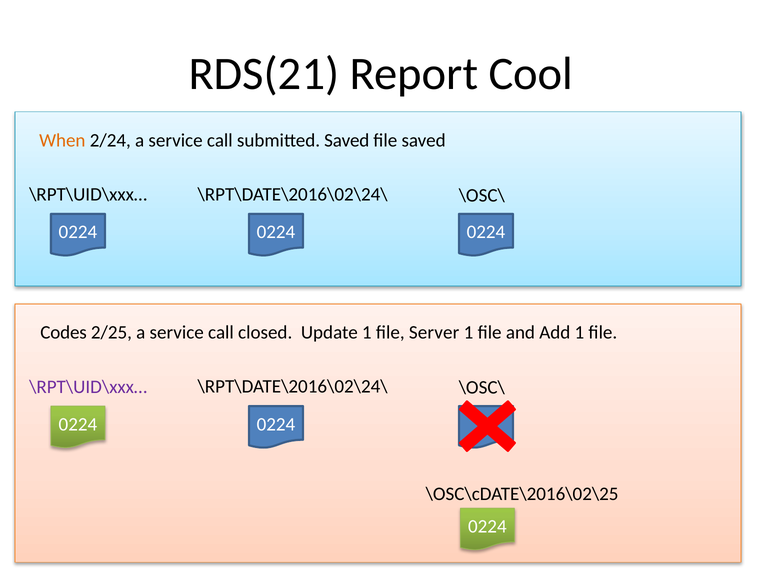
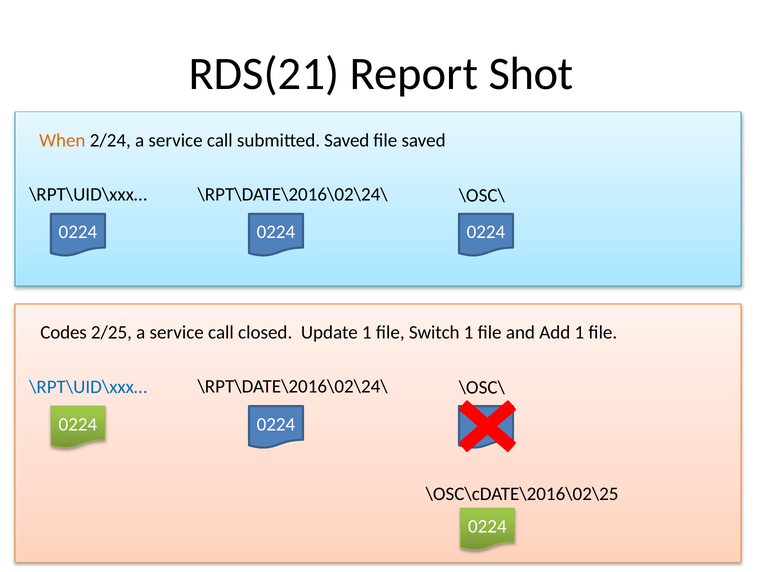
Cool: Cool -> Shot
Server: Server -> Switch
\RPT\UID\xxx… at (88, 387) colour: purple -> blue
